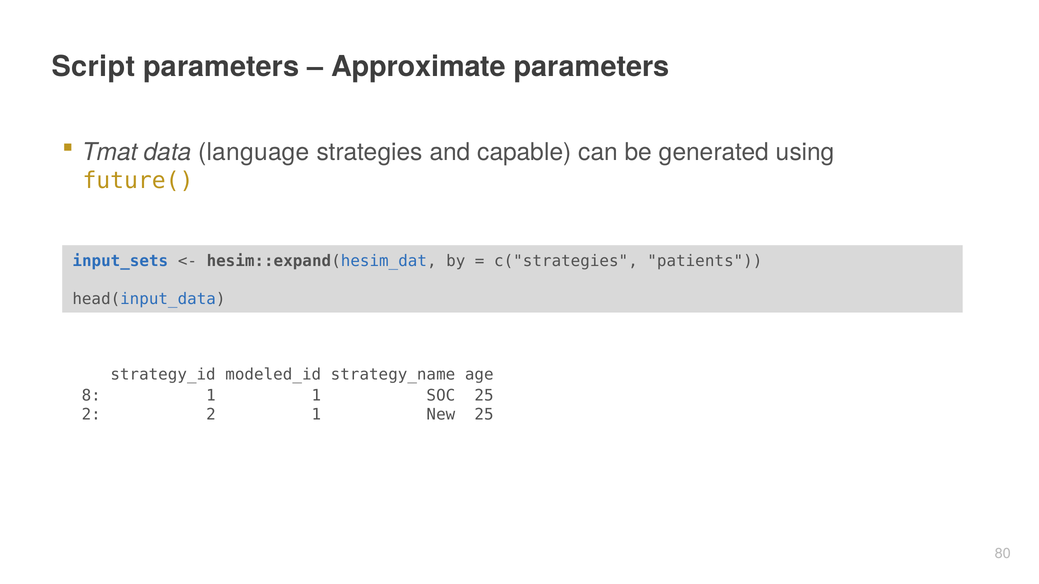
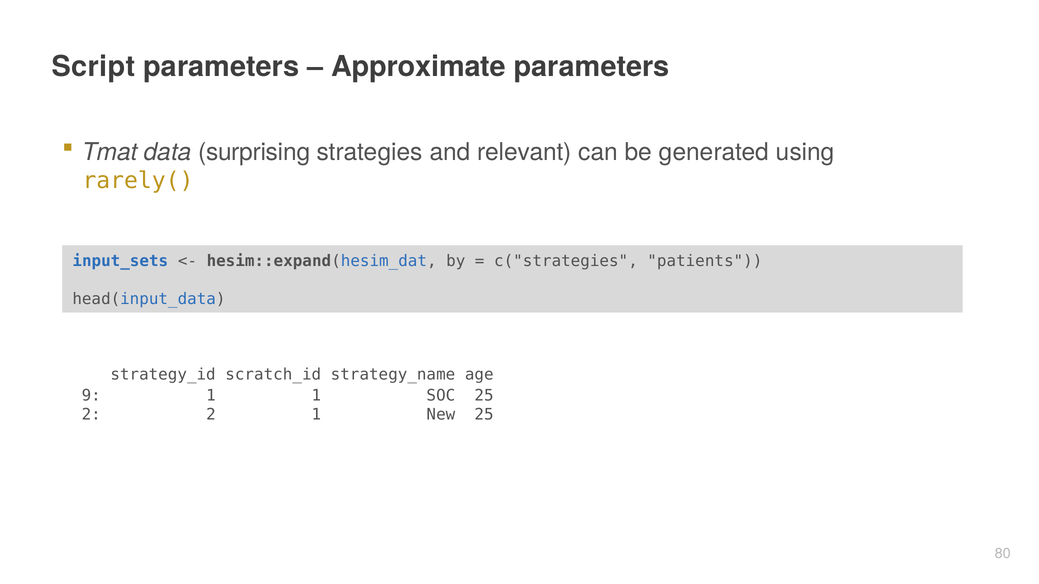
language: language -> surprising
capable: capable -> relevant
future(: future( -> rarely(
modeled_id: modeled_id -> scratch_id
8: 8 -> 9
